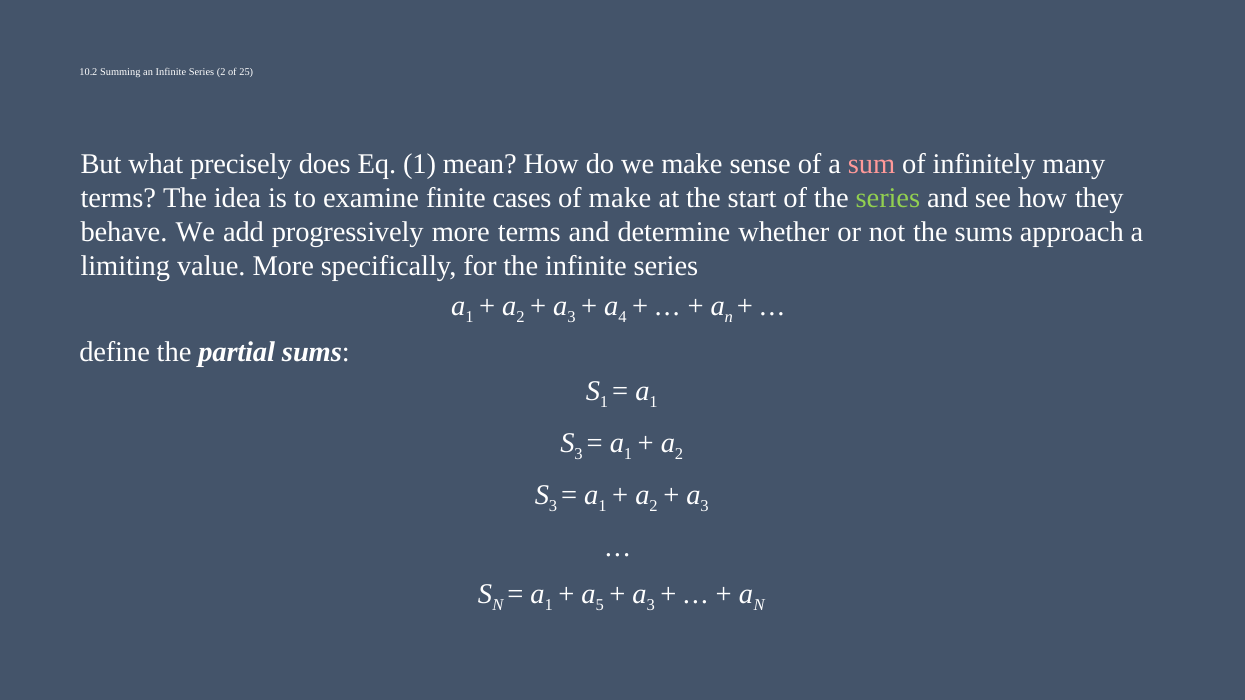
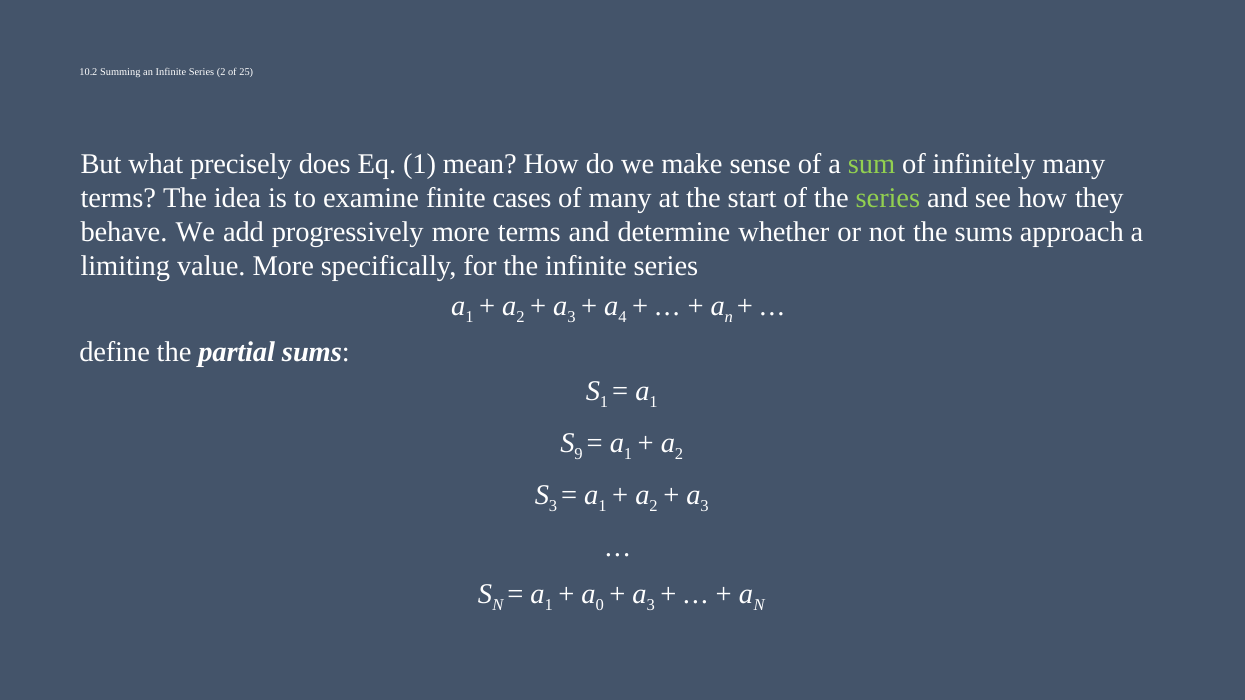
sum colour: pink -> light green
of make: make -> many
3 at (579, 454): 3 -> 9
5: 5 -> 0
